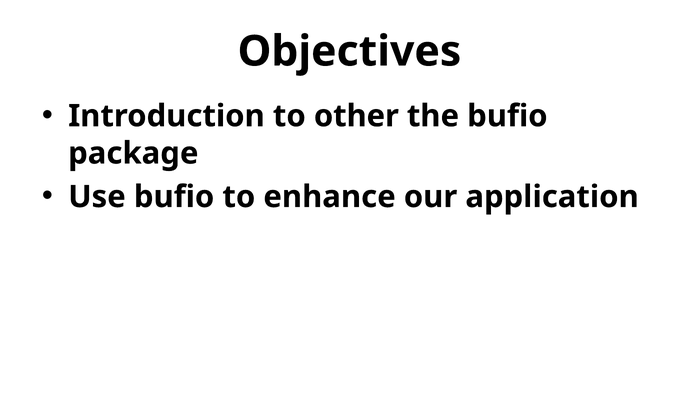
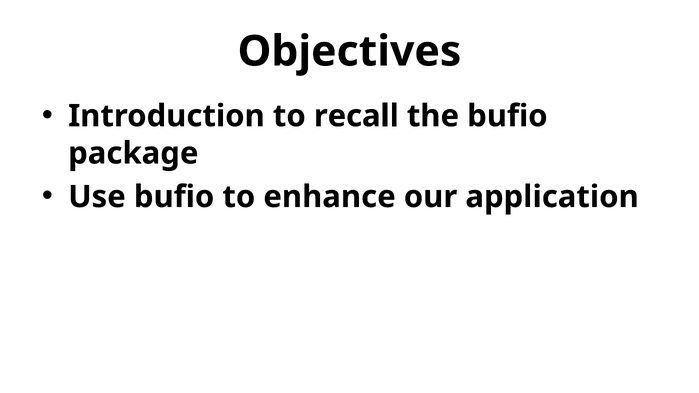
other: other -> recall
